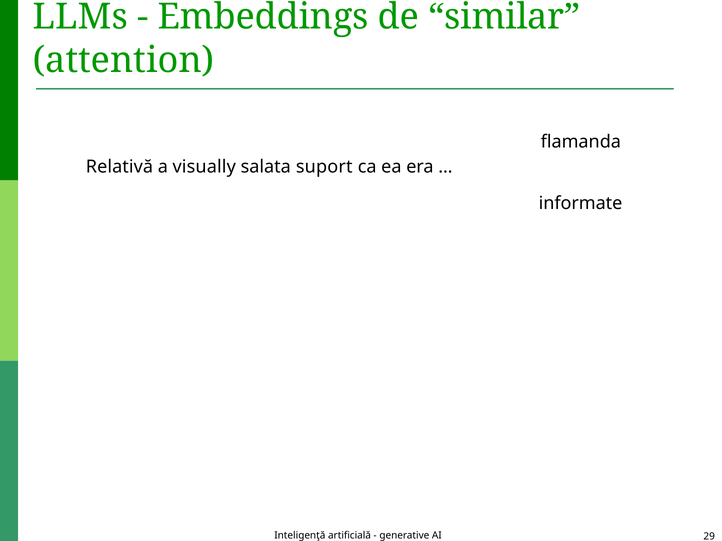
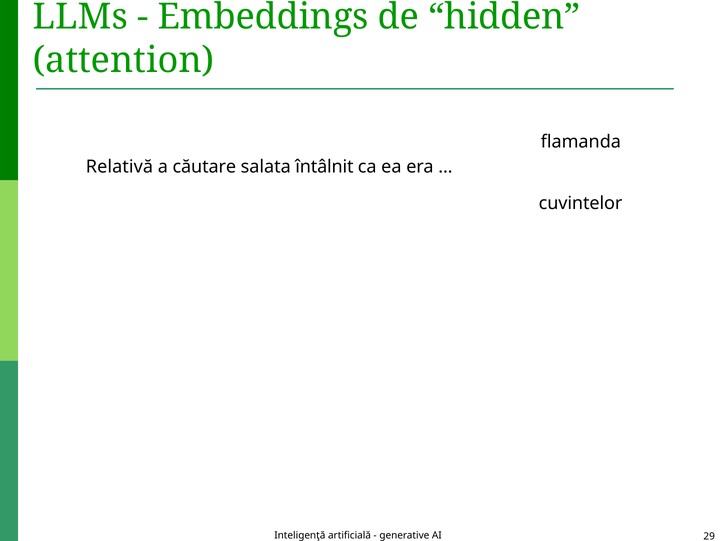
similar: similar -> hidden
visually: visually -> căutare
suport: suport -> întâlnit
informate: informate -> cuvintelor
